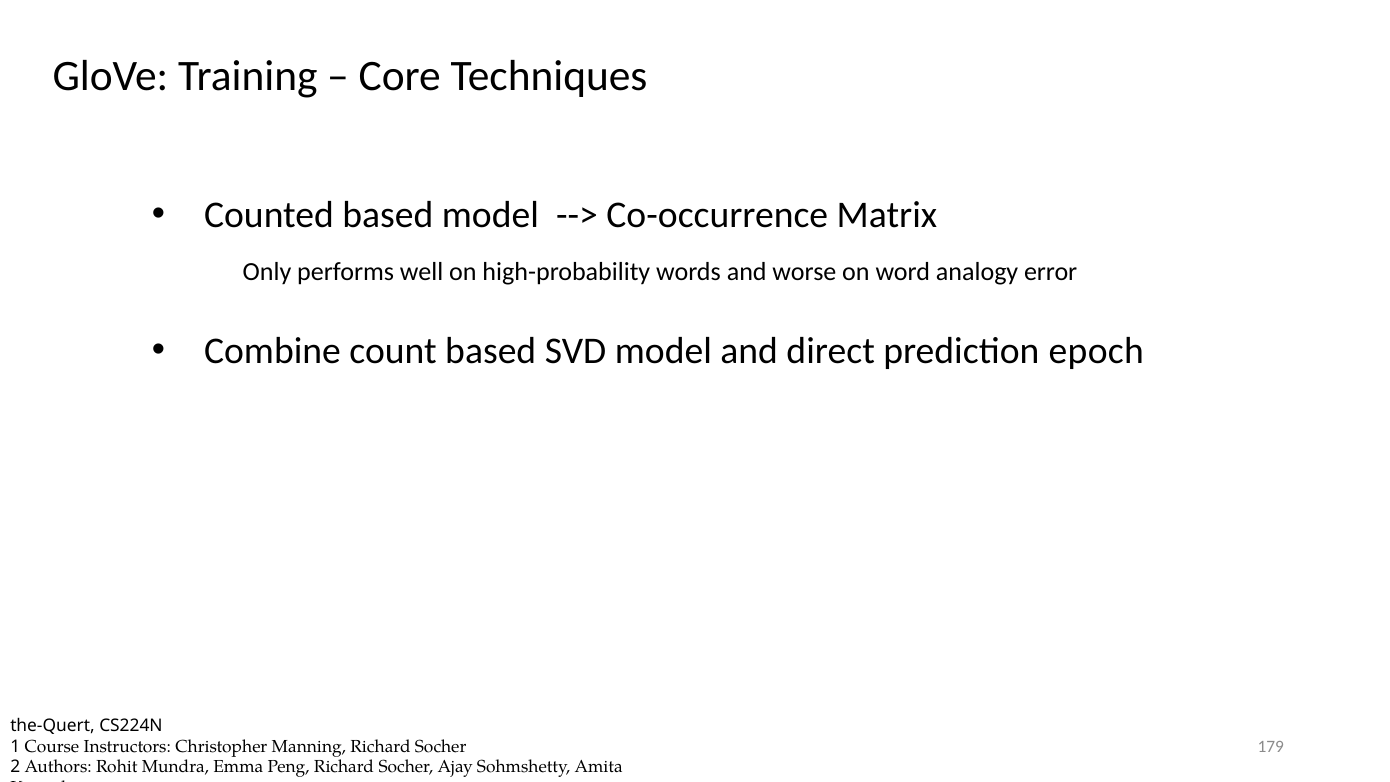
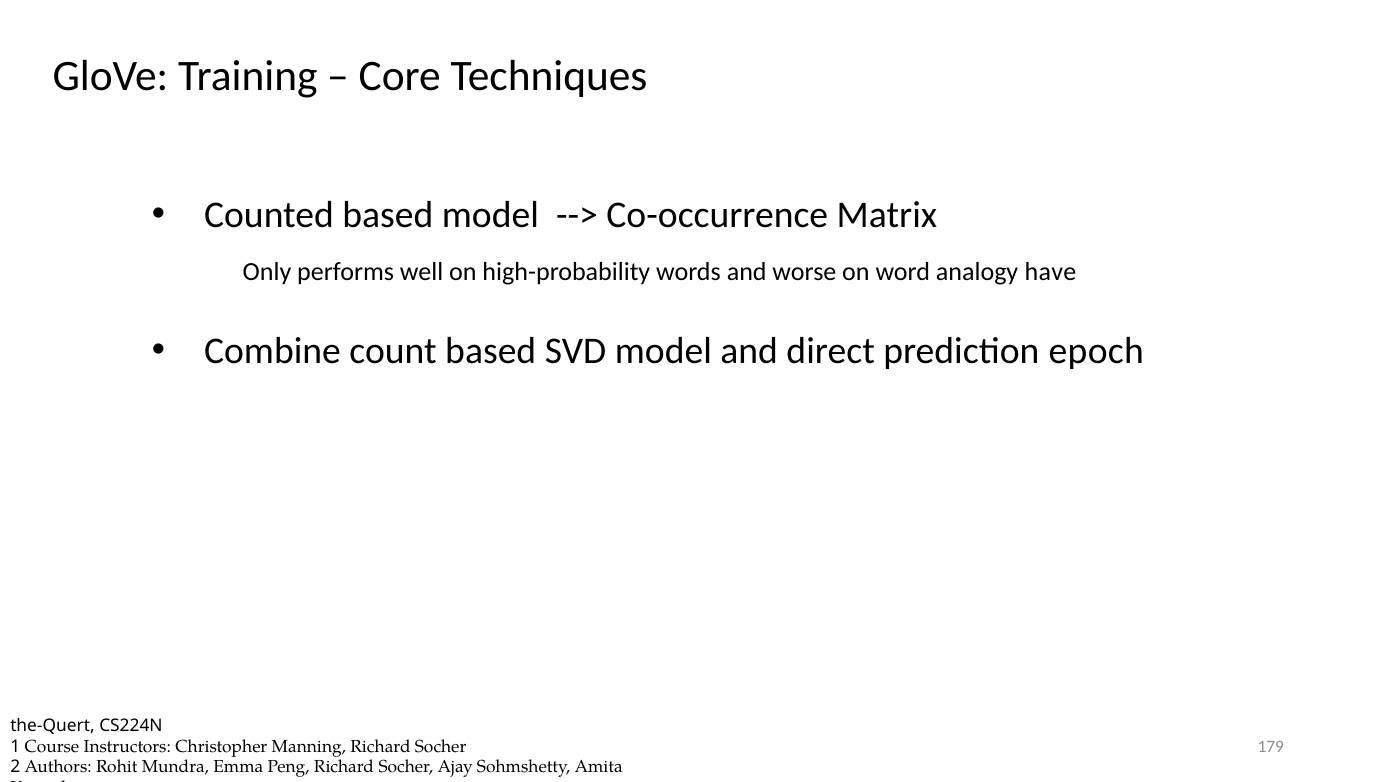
error: error -> have
